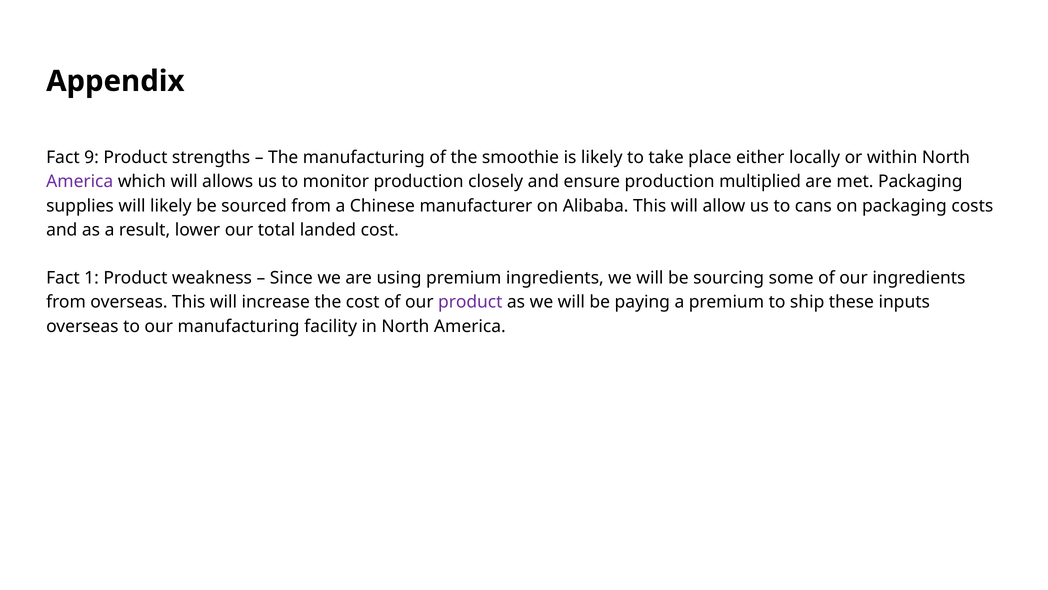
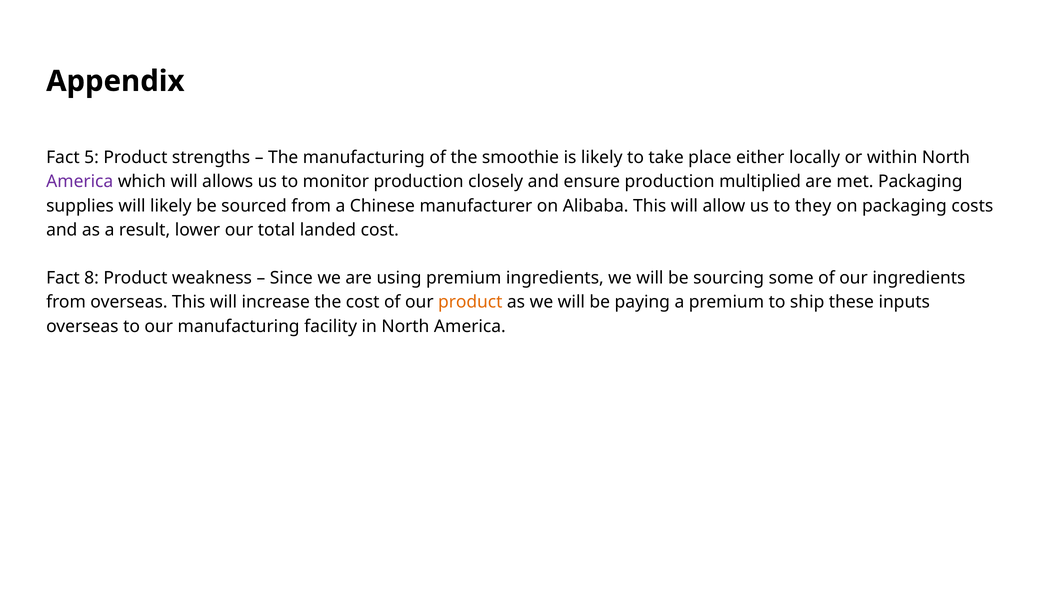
9: 9 -> 5
cans: cans -> they
1: 1 -> 8
product at (470, 302) colour: purple -> orange
